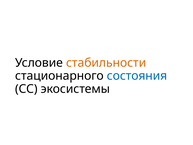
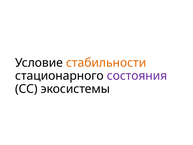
состояния colour: blue -> purple
